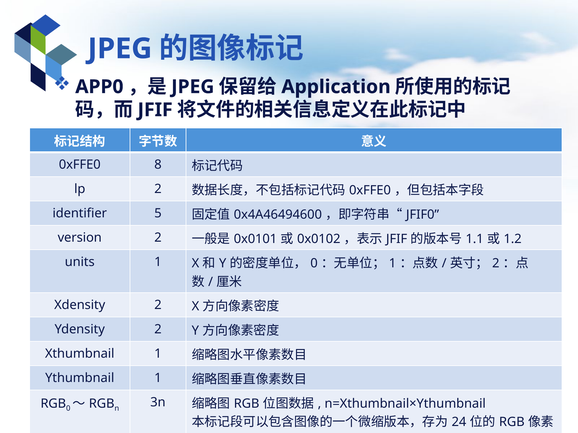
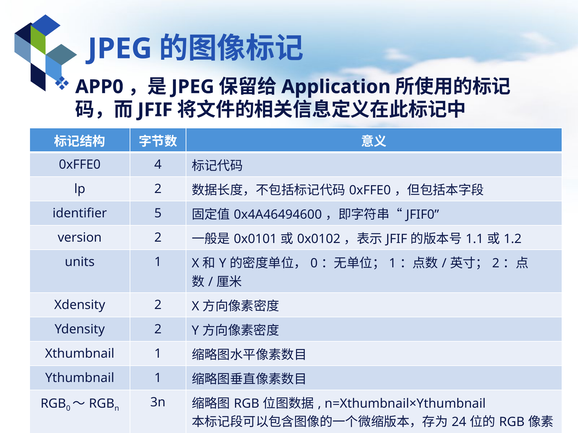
8: 8 -> 4
